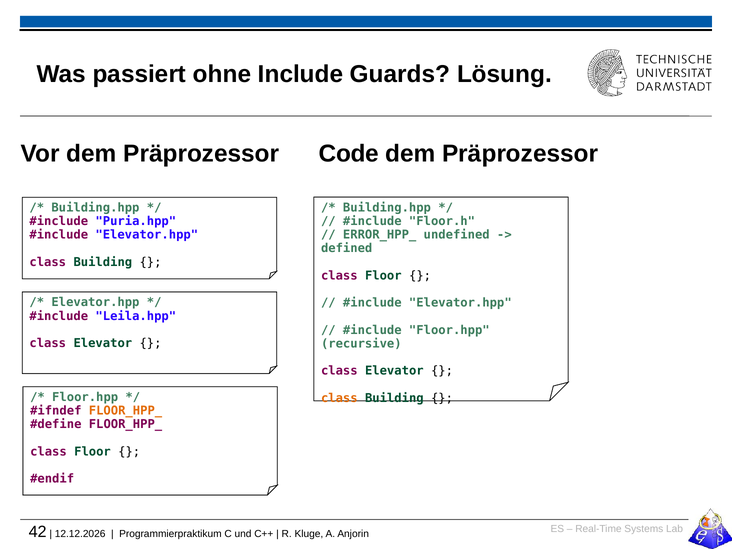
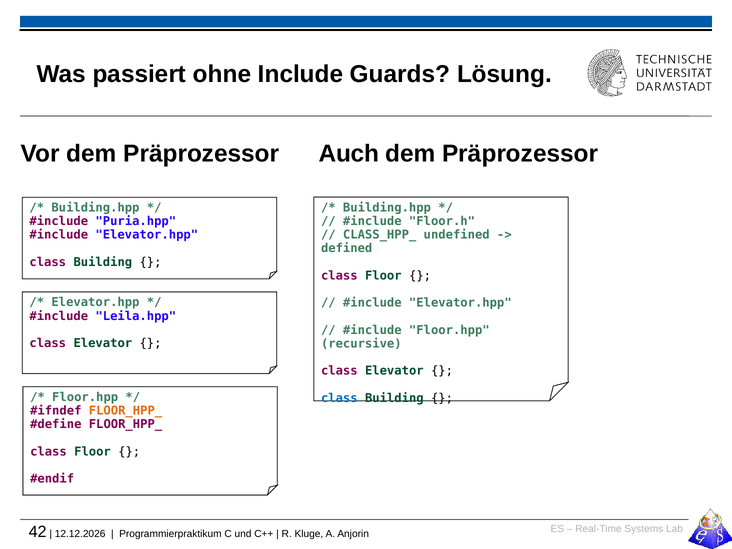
Code: Code -> Auch
ERROR_HPP_: ERROR_HPP_ -> CLASS_HPP_
class at (339, 398) colour: orange -> blue
